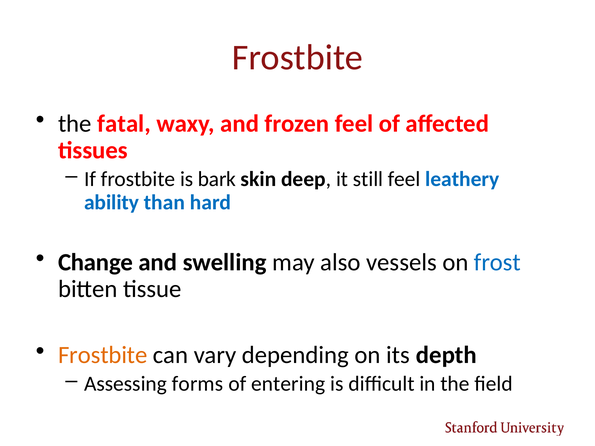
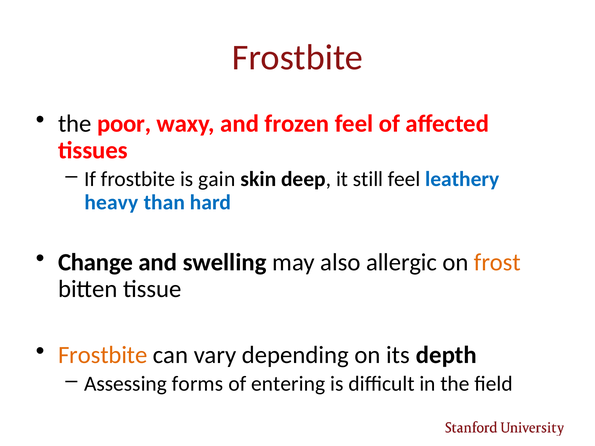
fatal: fatal -> poor
bark: bark -> gain
ability: ability -> heavy
vessels: vessels -> allergic
frost colour: blue -> orange
